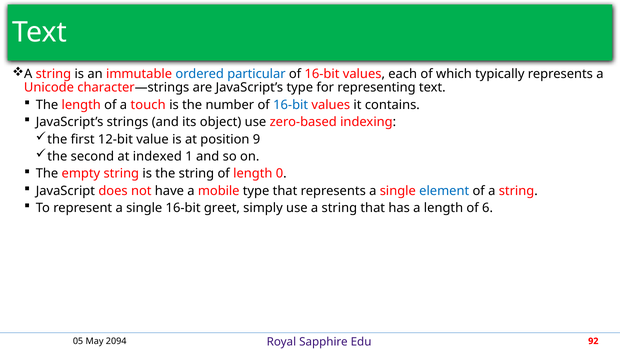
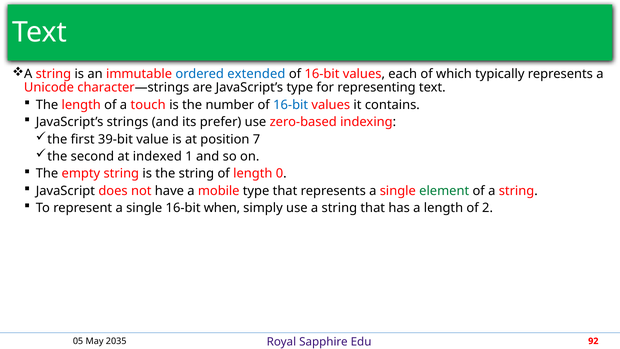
particular: particular -> extended
object: object -> prefer
12-bit: 12-bit -> 39-bit
9: 9 -> 7
element colour: blue -> green
greet: greet -> when
6: 6 -> 2
2094: 2094 -> 2035
